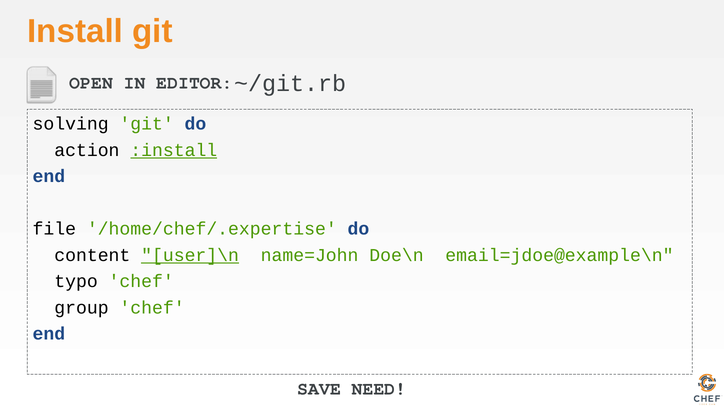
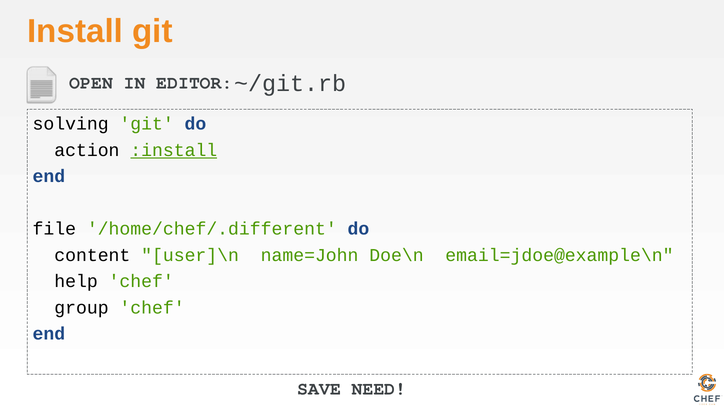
/home/chef/.expertise: /home/chef/.expertise -> /home/chef/.different
user]\n underline: present -> none
typo: typo -> help
